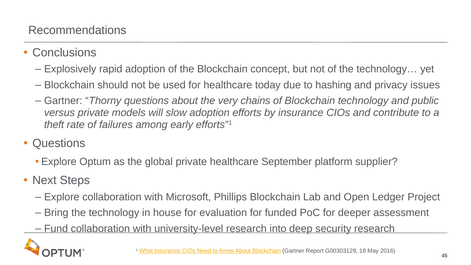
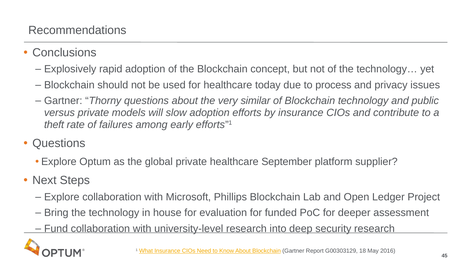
hashing: hashing -> process
chains: chains -> similar
